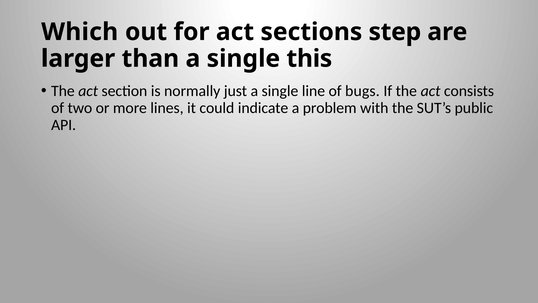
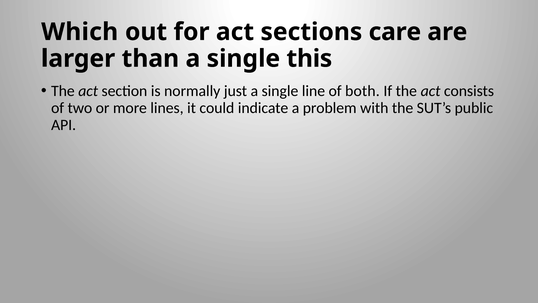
step: step -> care
bugs: bugs -> both
